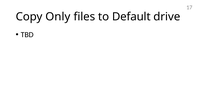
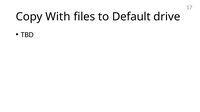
Only: Only -> With
